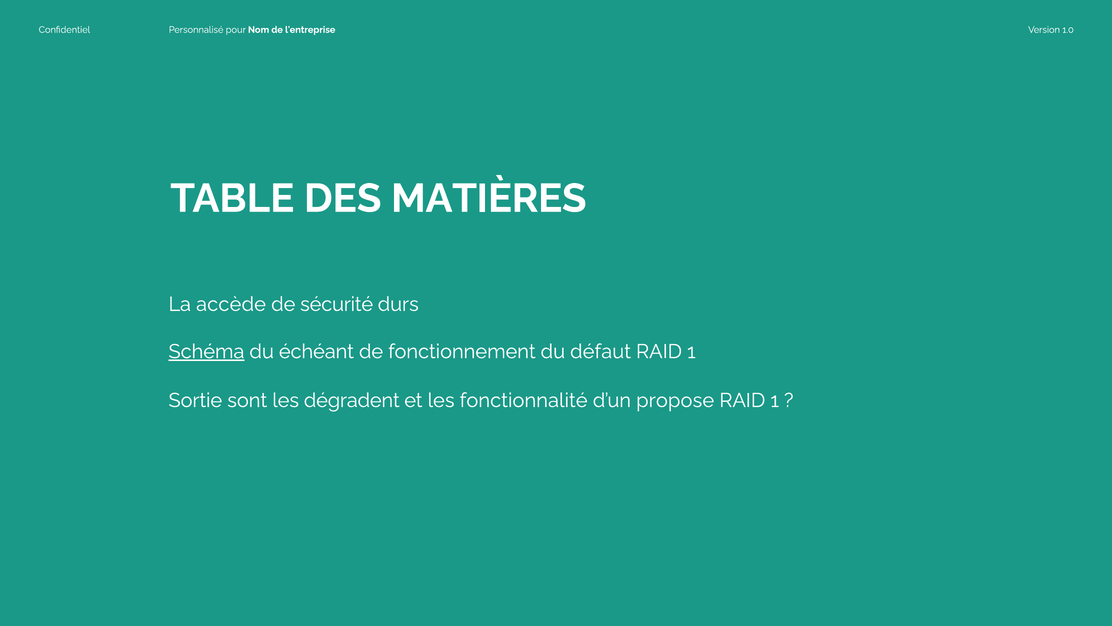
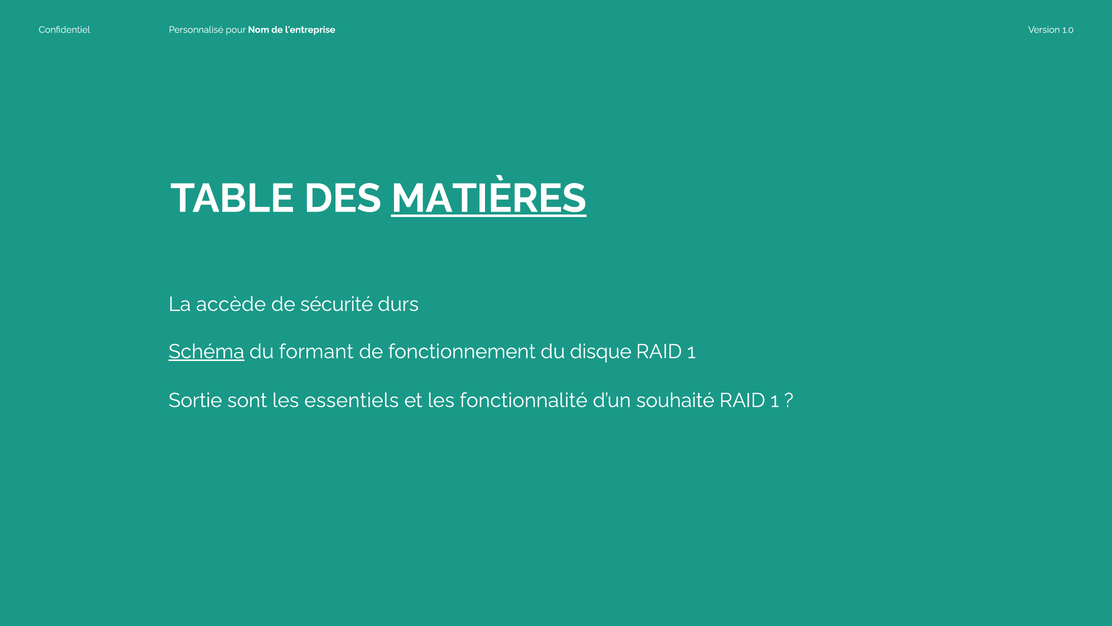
MATIÈRES underline: none -> present
échéant: échéant -> formant
défaut: défaut -> disque
dégradent: dégradent -> essentiels
propose: propose -> souhaité
